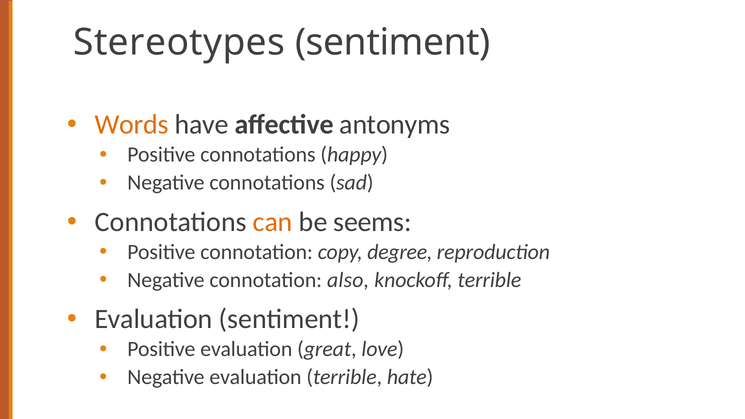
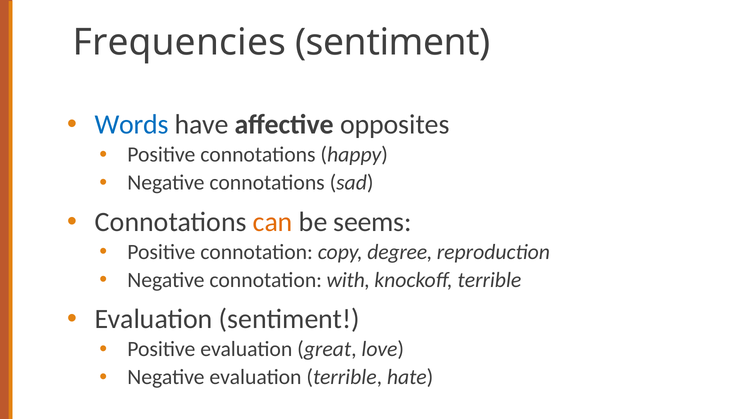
Stereotypes: Stereotypes -> Frequencies
Words colour: orange -> blue
antonyms: antonyms -> opposites
also: also -> with
